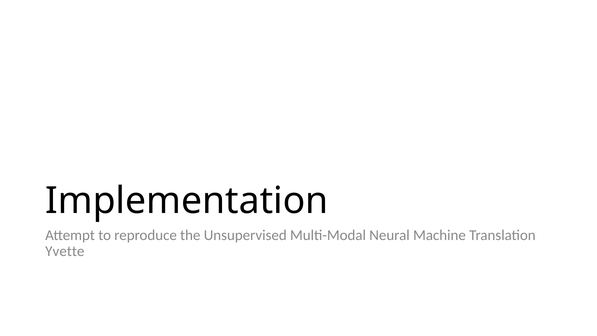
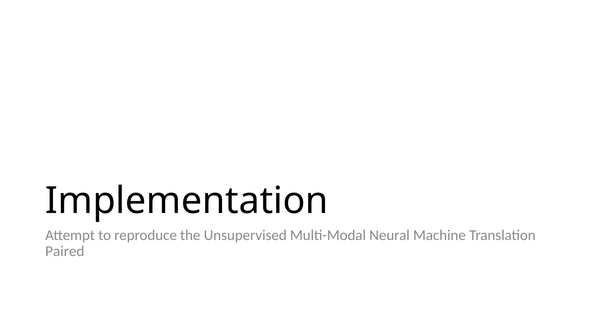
Yvette: Yvette -> Paired
